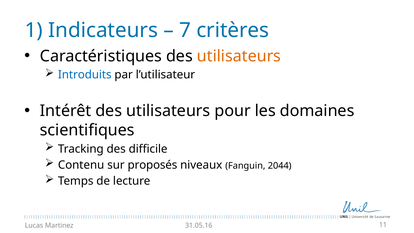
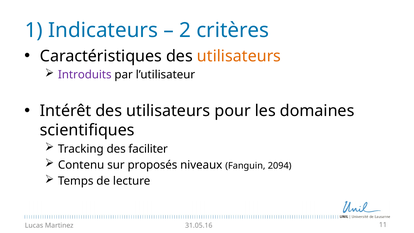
7: 7 -> 2
Introduits colour: blue -> purple
difficile: difficile -> faciliter
2044: 2044 -> 2094
